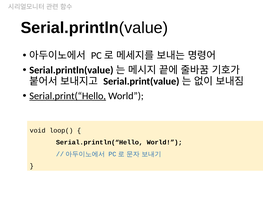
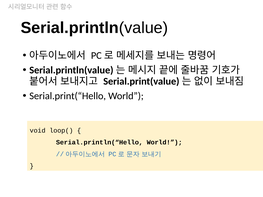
Serial.print(“Hello underline: present -> none
